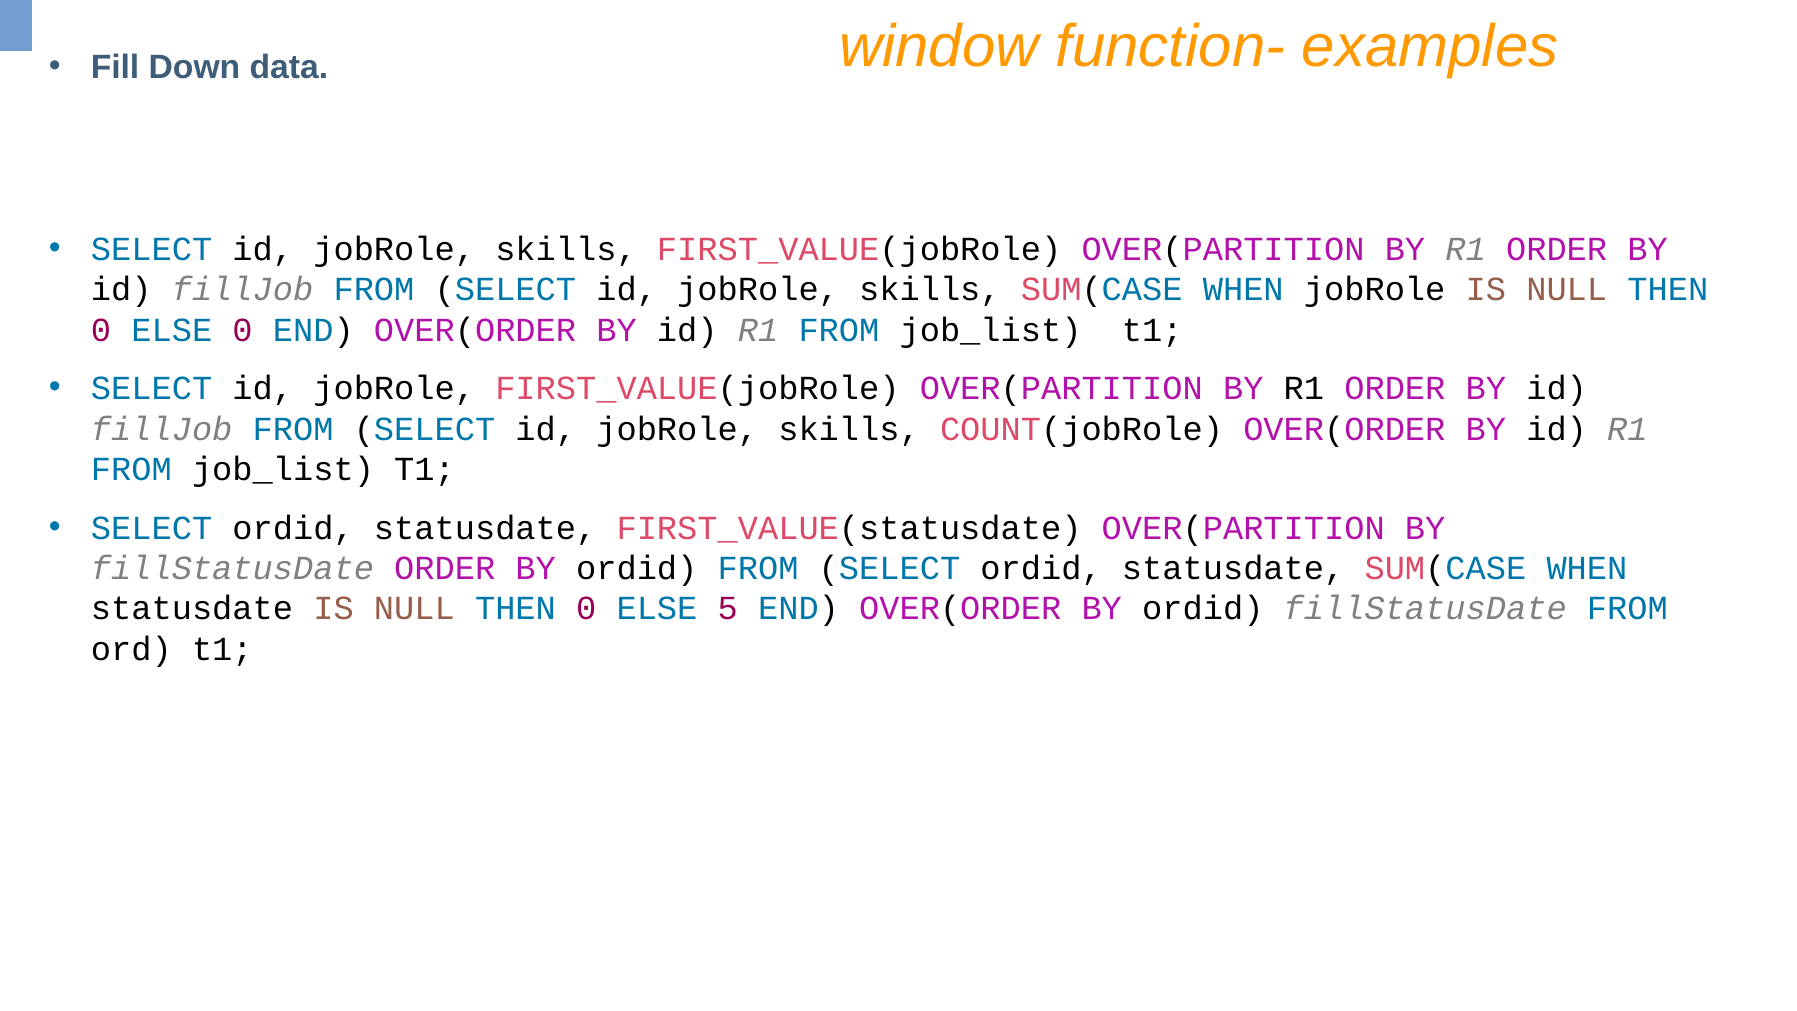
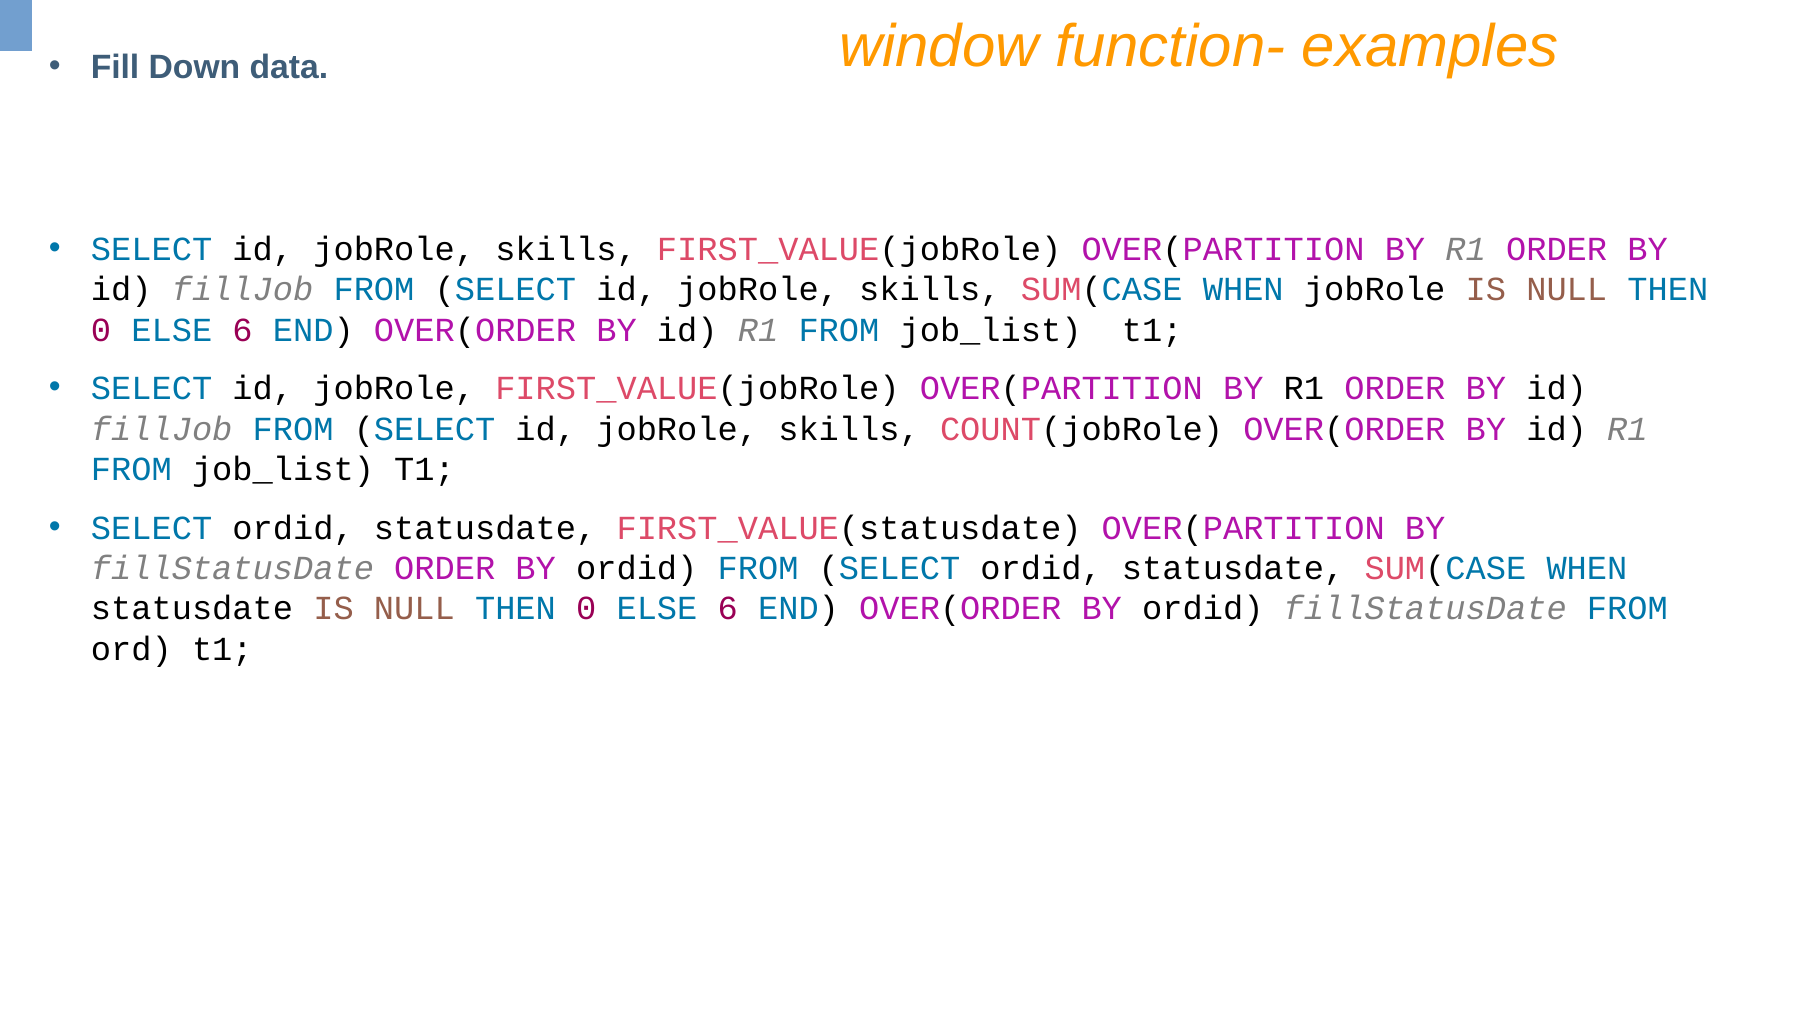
0 at (243, 330): 0 -> 6
5 at (728, 609): 5 -> 6
